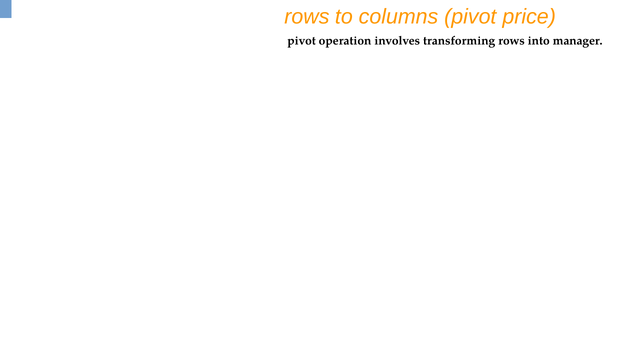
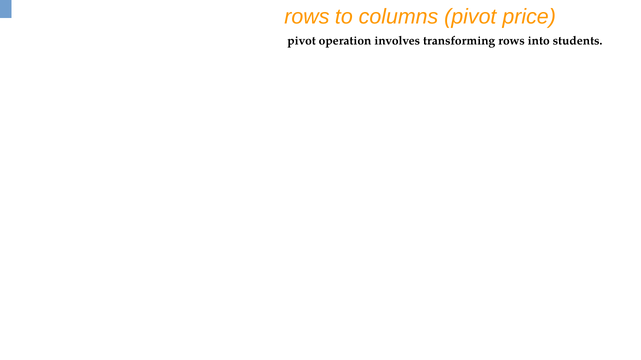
manager: manager -> students
